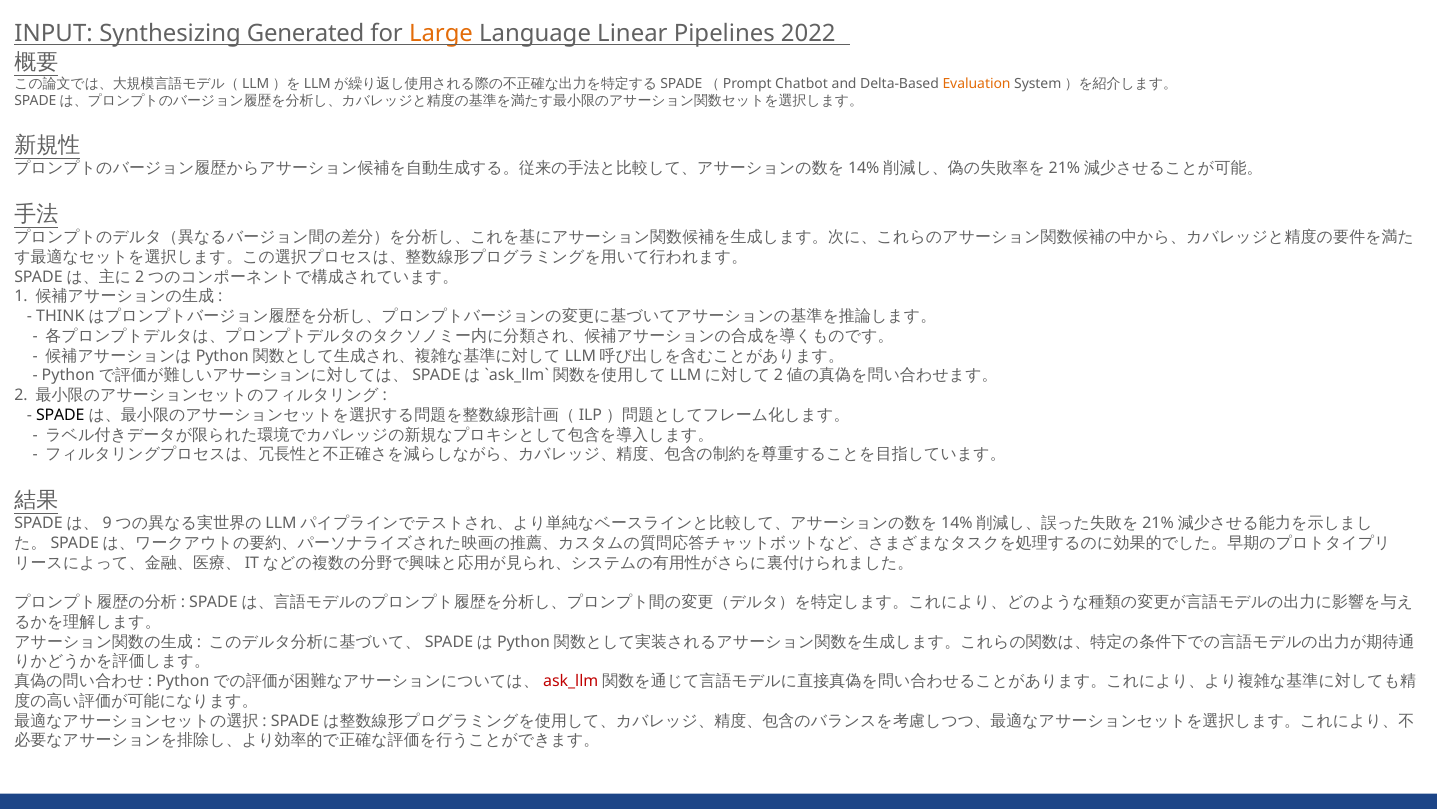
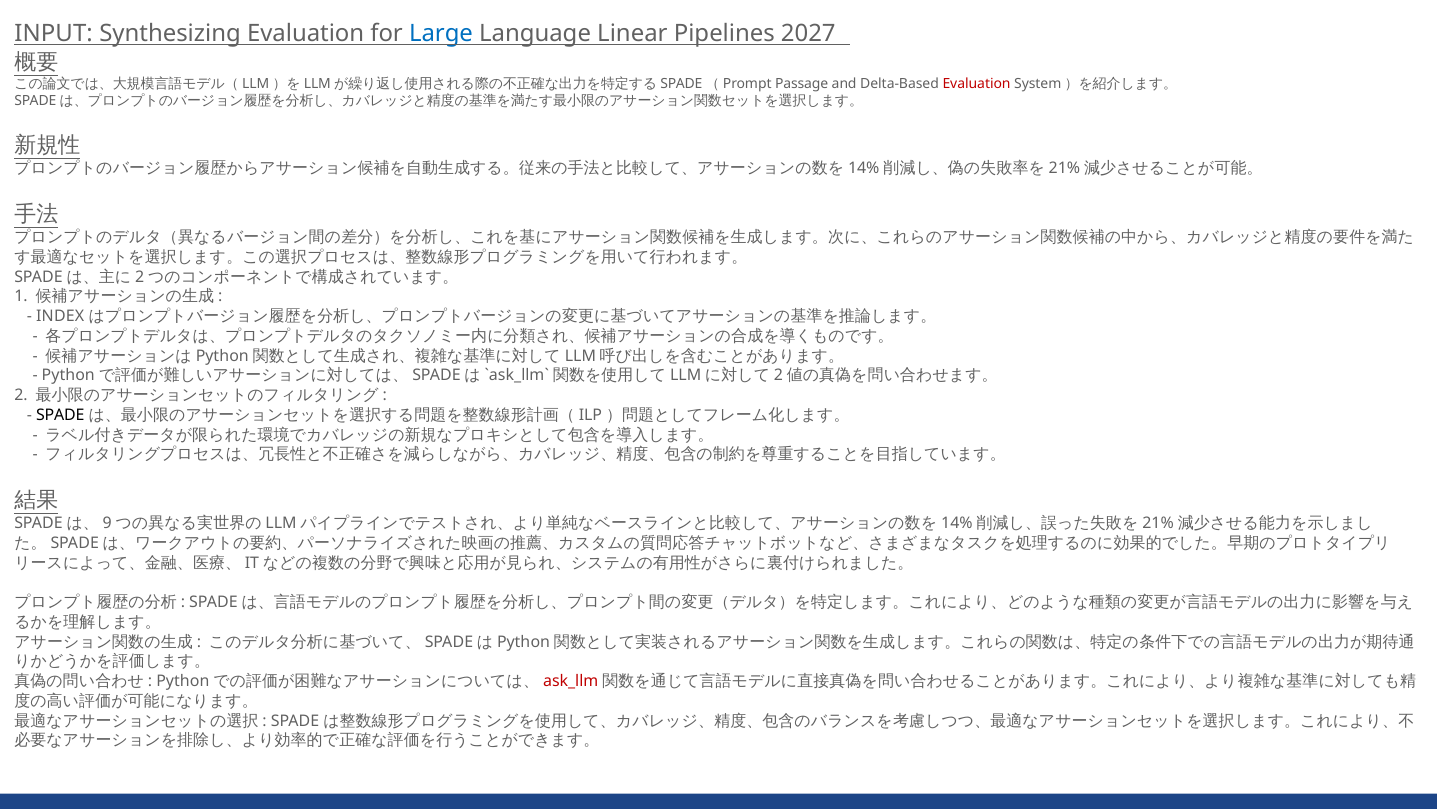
Synthesizing Generated: Generated -> Evaluation
Large colour: orange -> blue
2022: 2022 -> 2027
Chatbot: Chatbot -> Passage
Evaluation at (977, 84) colour: orange -> red
THINK: THINK -> INDEX
